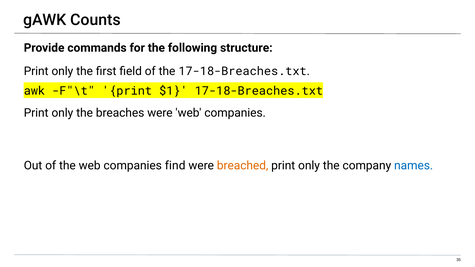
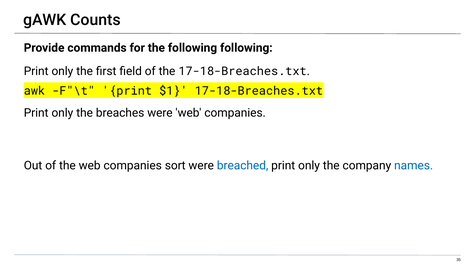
following structure: structure -> following
find: find -> sort
breached colour: orange -> blue
